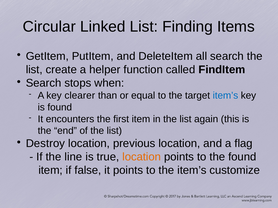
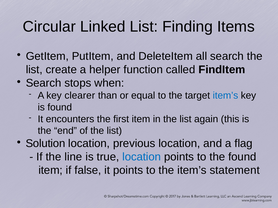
Destroy: Destroy -> Solution
location at (142, 157) colour: orange -> blue
customize: customize -> statement
